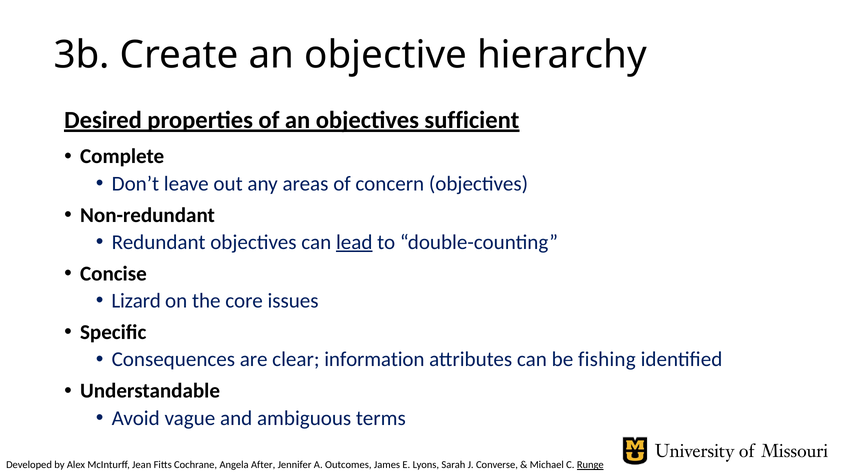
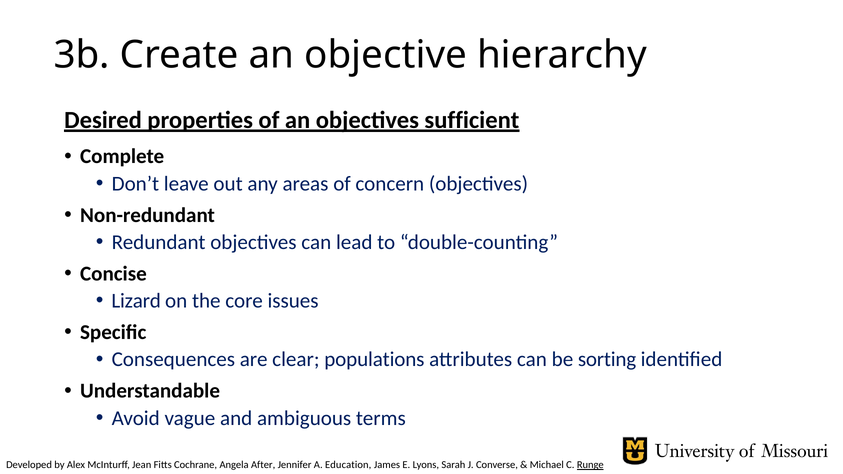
lead underline: present -> none
information: information -> populations
fishing: fishing -> sorting
Outcomes: Outcomes -> Education
